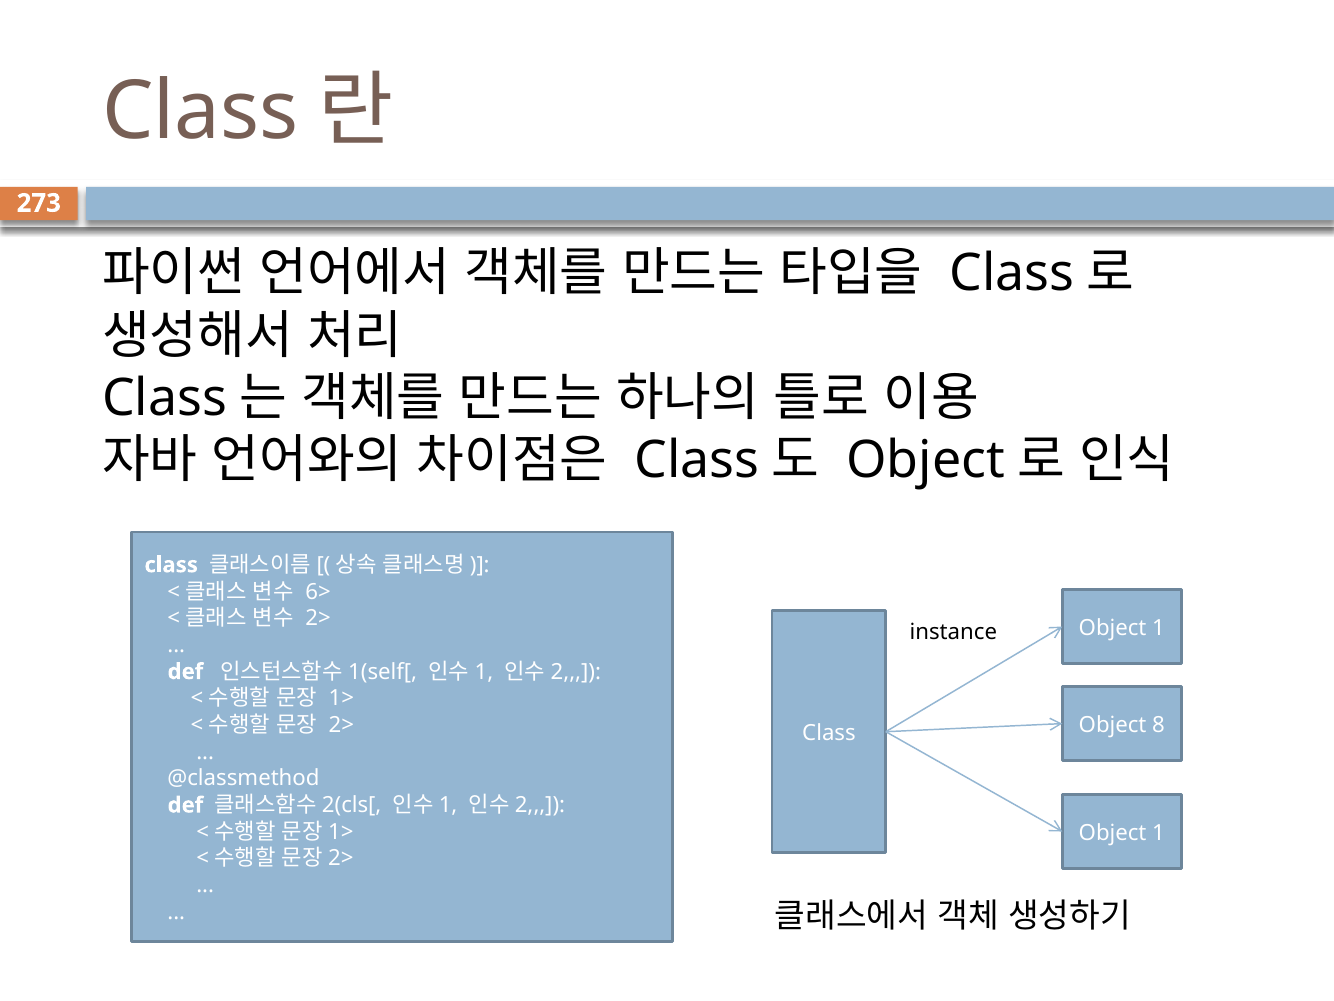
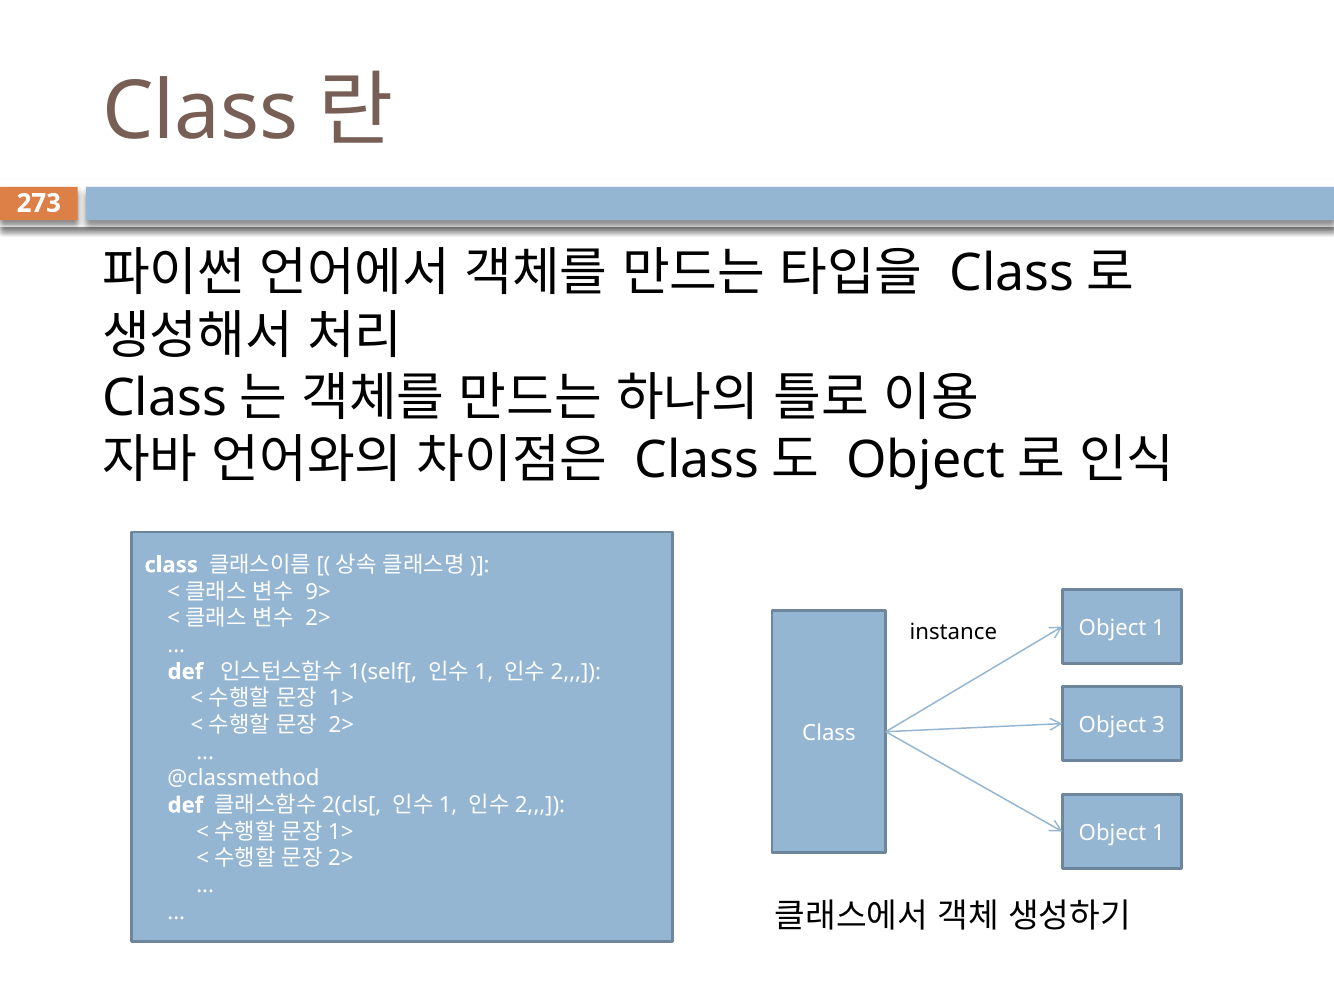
6>: 6> -> 9>
8: 8 -> 3
